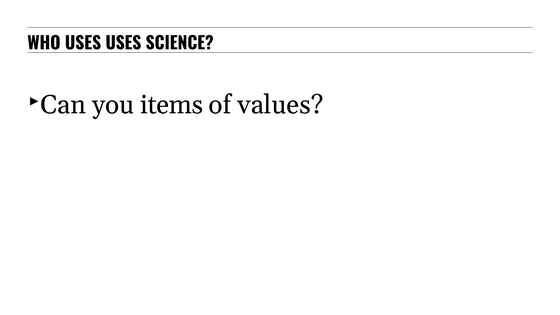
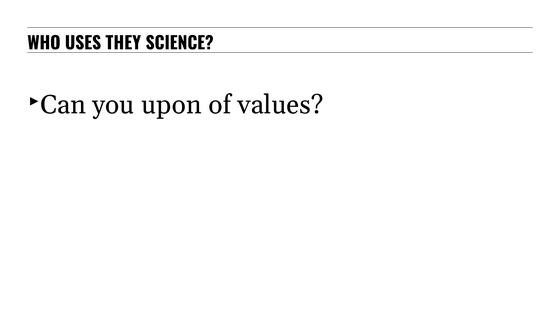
USES USES: USES -> THEY
items: items -> upon
